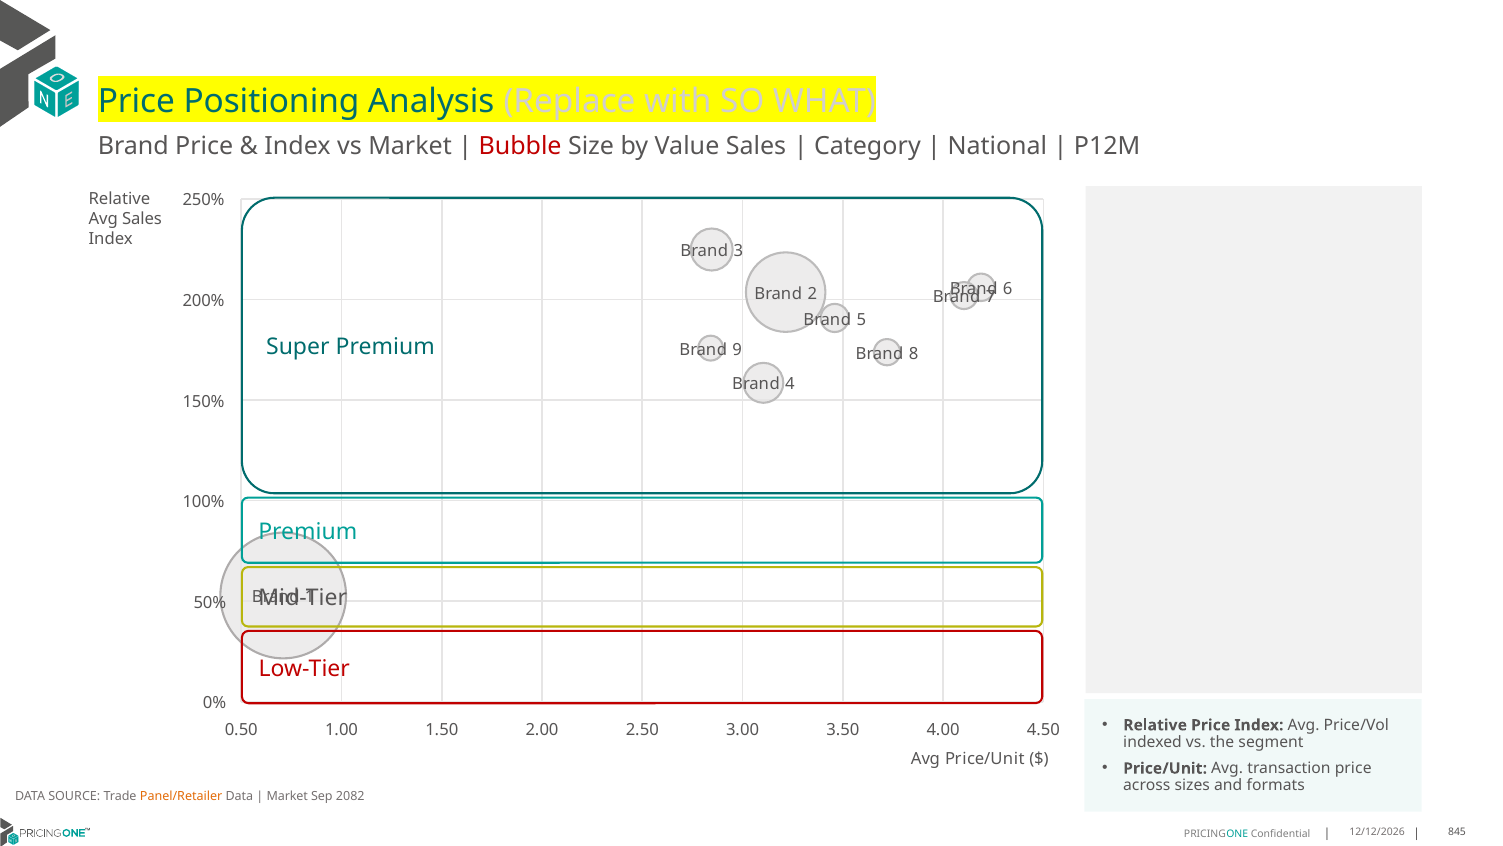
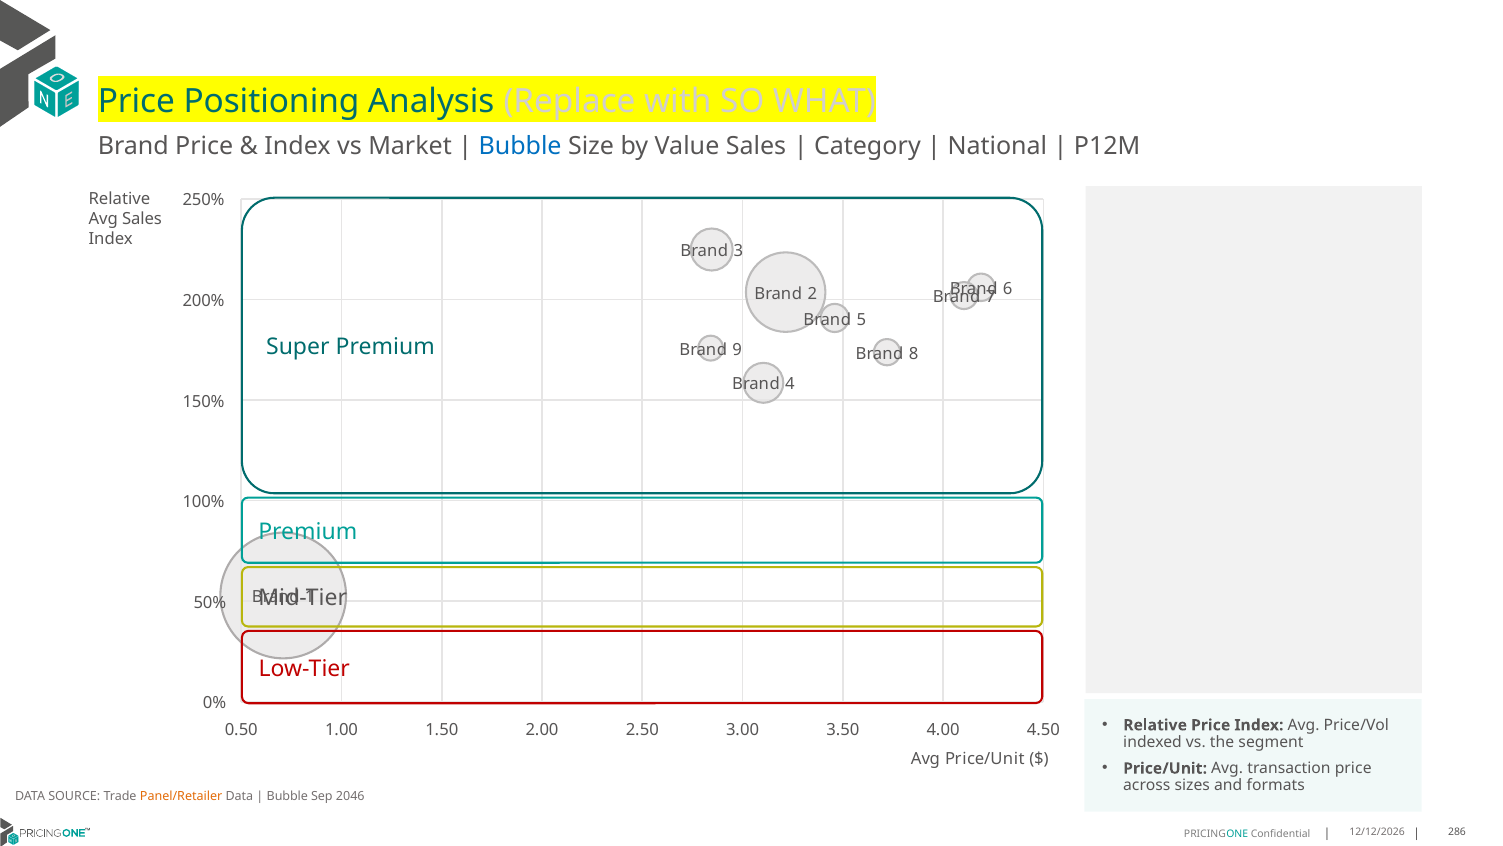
Bubble at (520, 147) colour: red -> blue
Market at (287, 796): Market -> Bubble
2082: 2082 -> 2046
845: 845 -> 286
